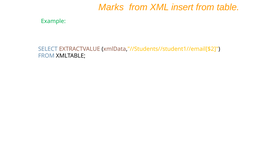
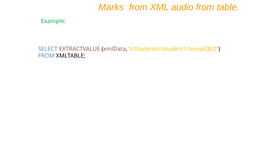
insert: insert -> audio
